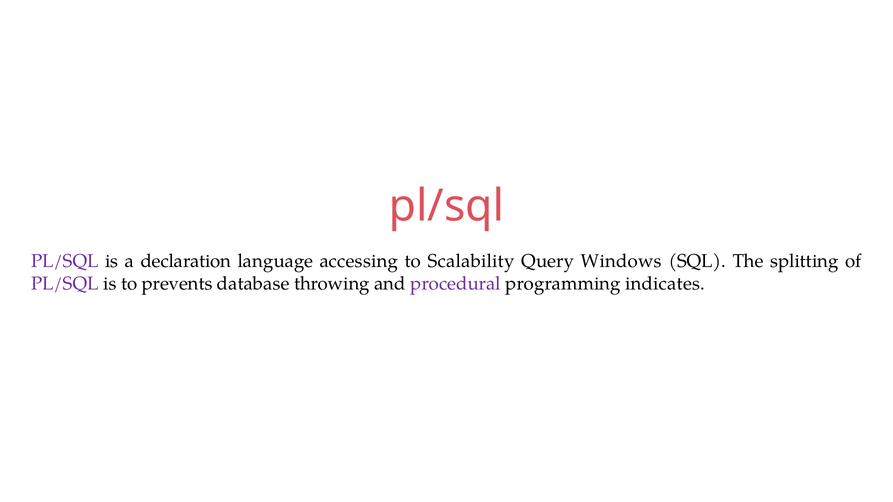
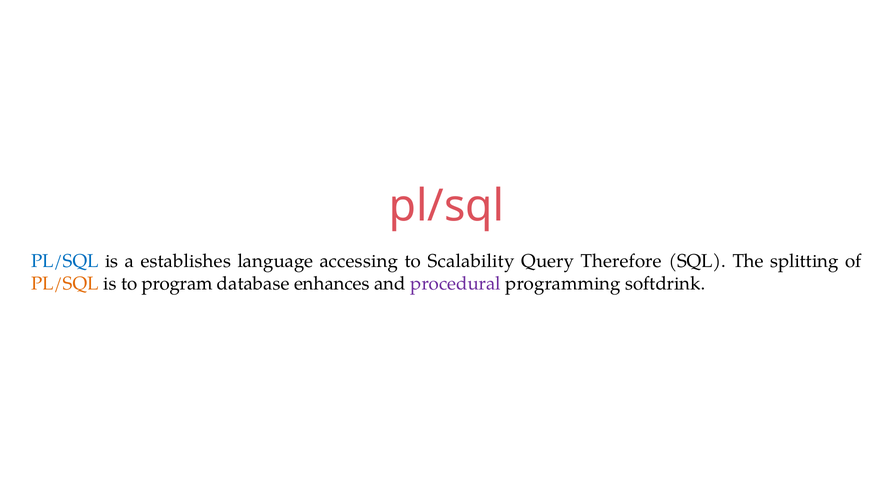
PL/SQL at (65, 261) colour: purple -> blue
declaration: declaration -> establishes
Windows: Windows -> Therefore
PL/SQL at (65, 284) colour: purple -> orange
prevents: prevents -> program
throwing: throwing -> enhances
indicates: indicates -> softdrink
